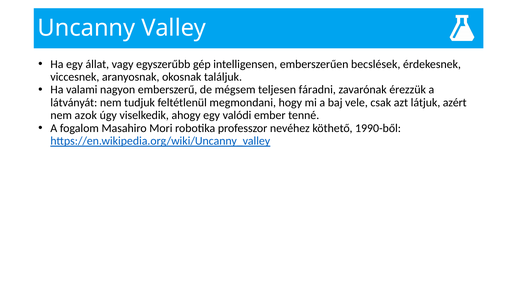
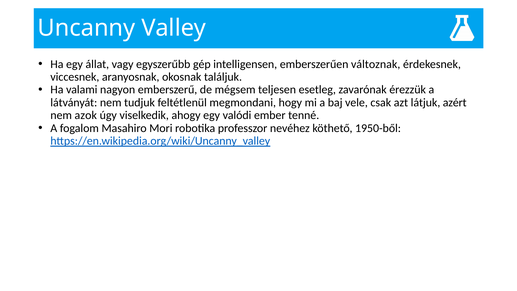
becslések: becslések -> változnak
fáradni: fáradni -> esetleg
1990-ből: 1990-ből -> 1950-ből
